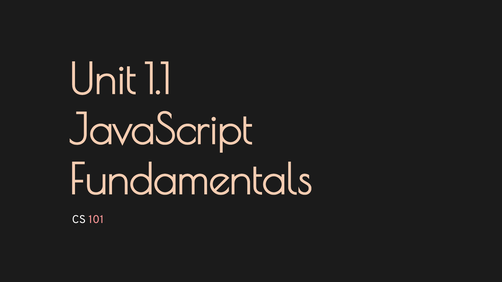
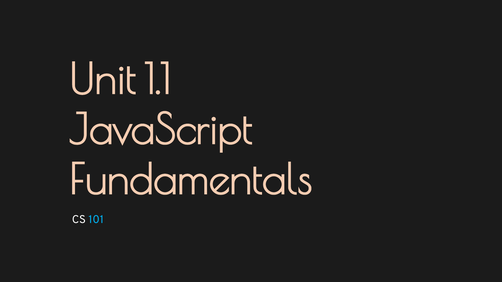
101 colour: pink -> light blue
